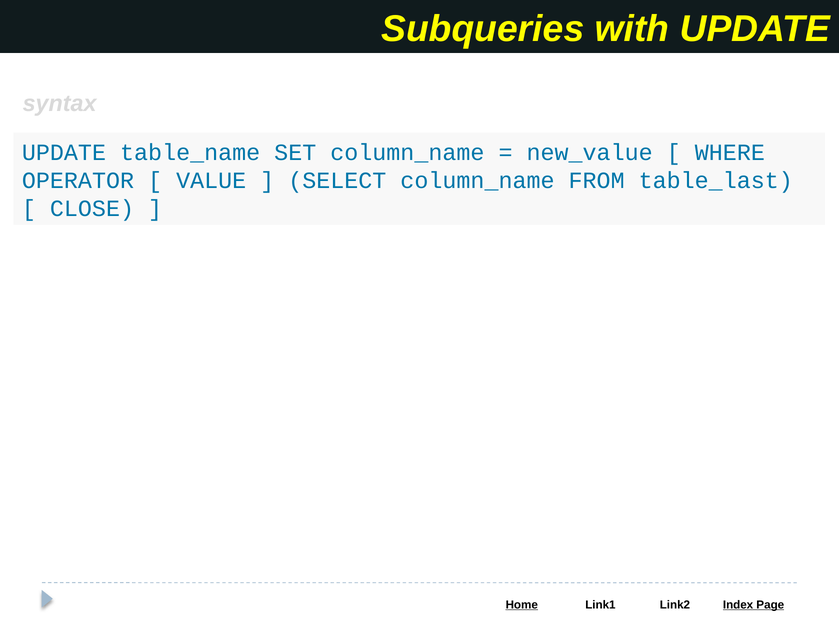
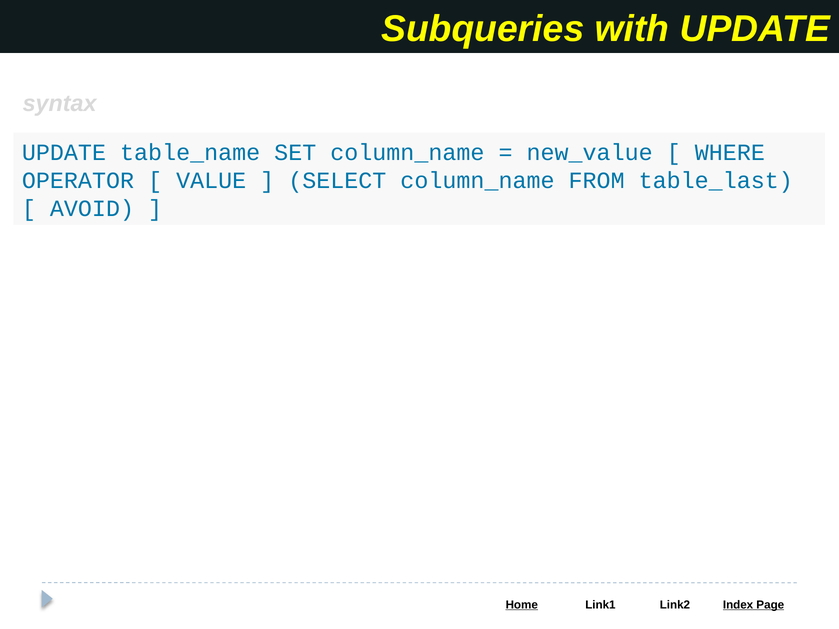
CLOSE: CLOSE -> AVOID
